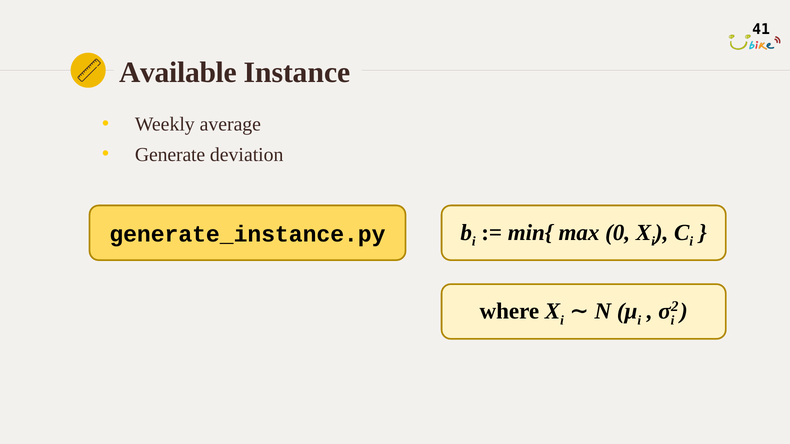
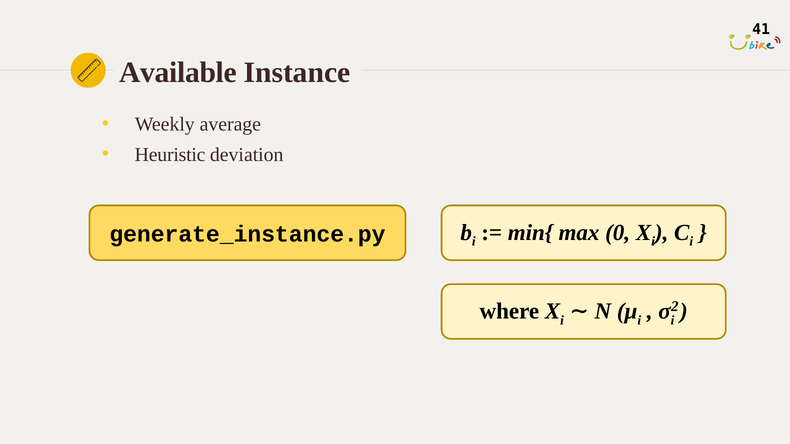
Generate: Generate -> Heuristic
